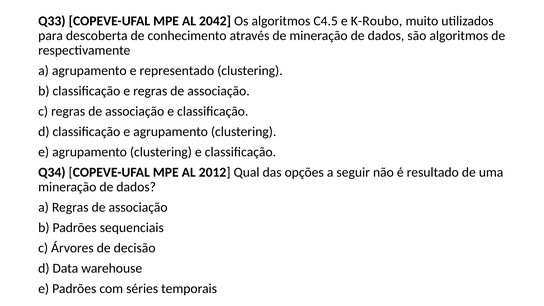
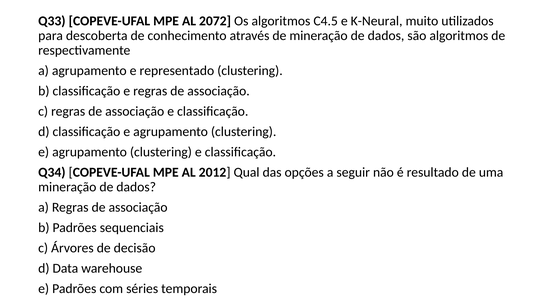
2042: 2042 -> 2072
K-Roubo: K-Roubo -> K-Neural
